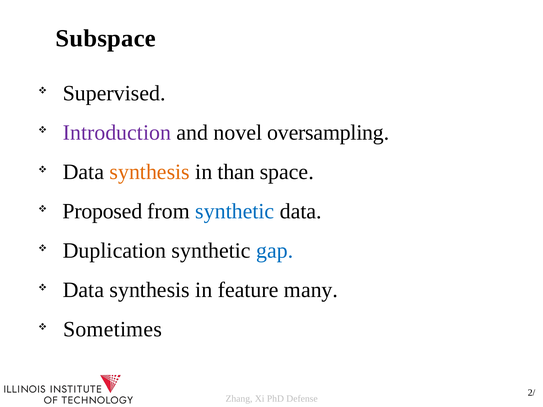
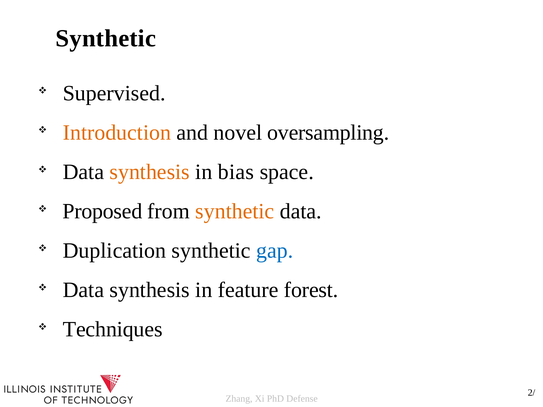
Subspace at (106, 39): Subspace -> Synthetic
Introduction colour: purple -> orange
than: than -> bias
synthetic at (235, 211) colour: blue -> orange
many: many -> forest
Sometimes: Sometimes -> Techniques
